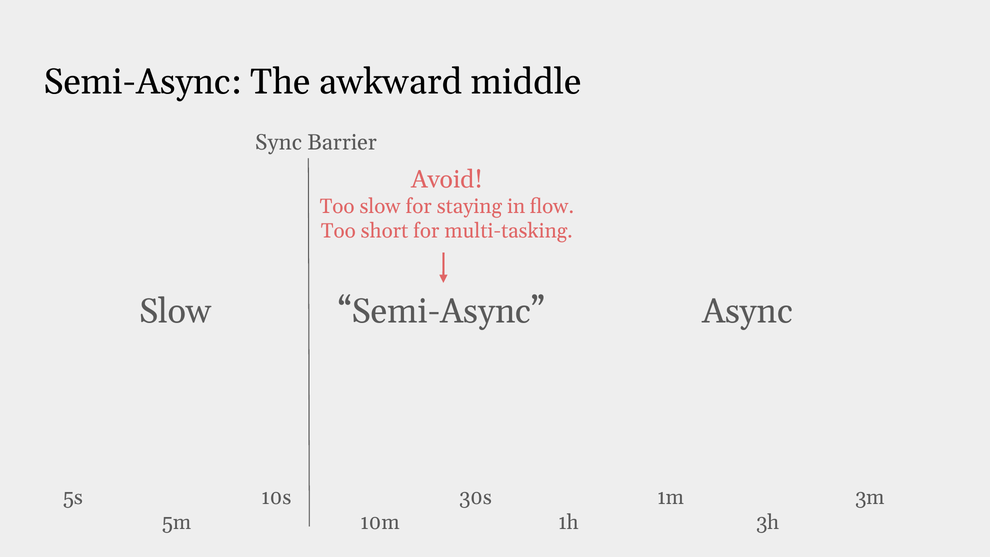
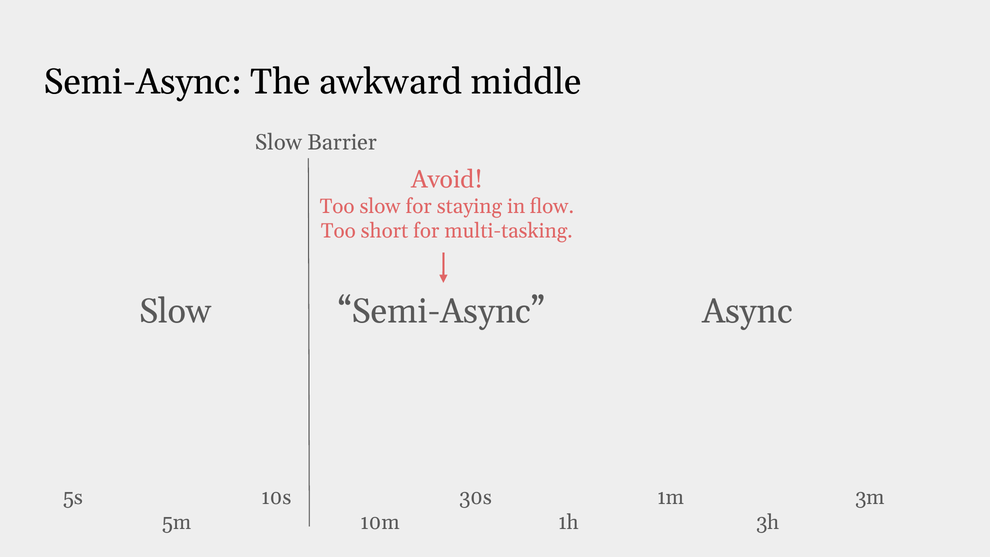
Sync at (278, 142): Sync -> Slow
